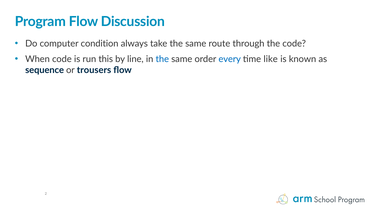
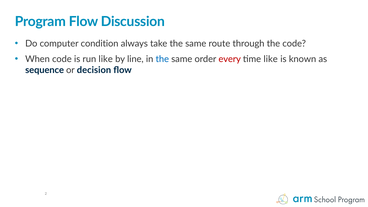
run this: this -> like
every colour: blue -> red
trousers: trousers -> decision
